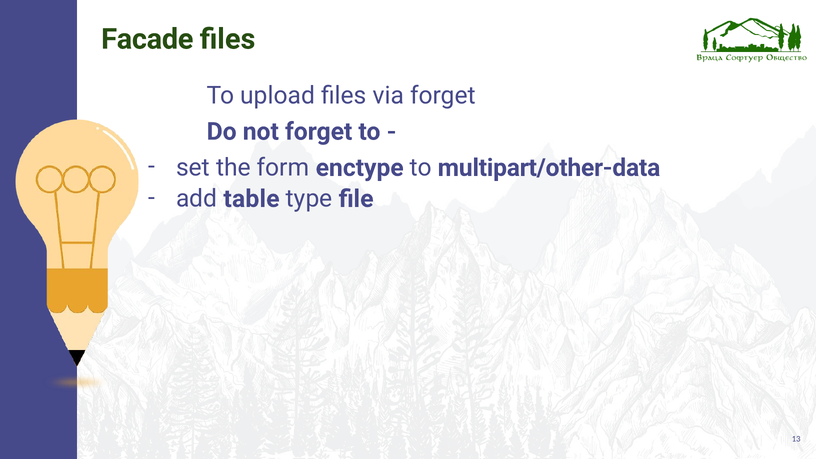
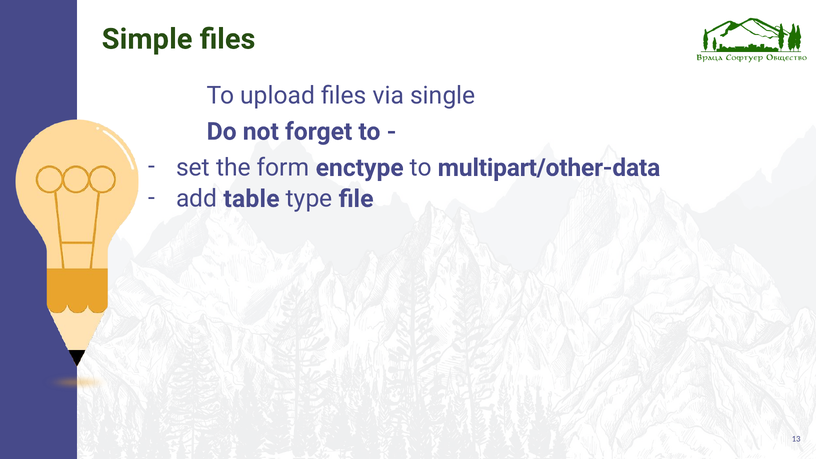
Facade: Facade -> Simple
via forget: forget -> single
